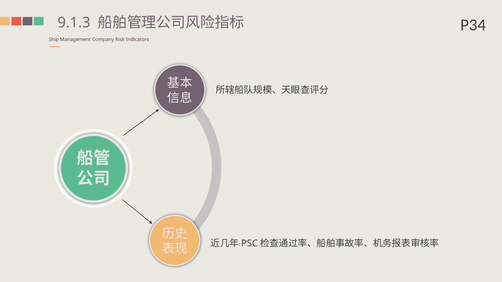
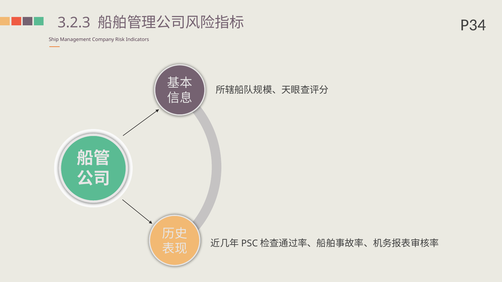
9.1.3: 9.1.3 -> 3.2.3
